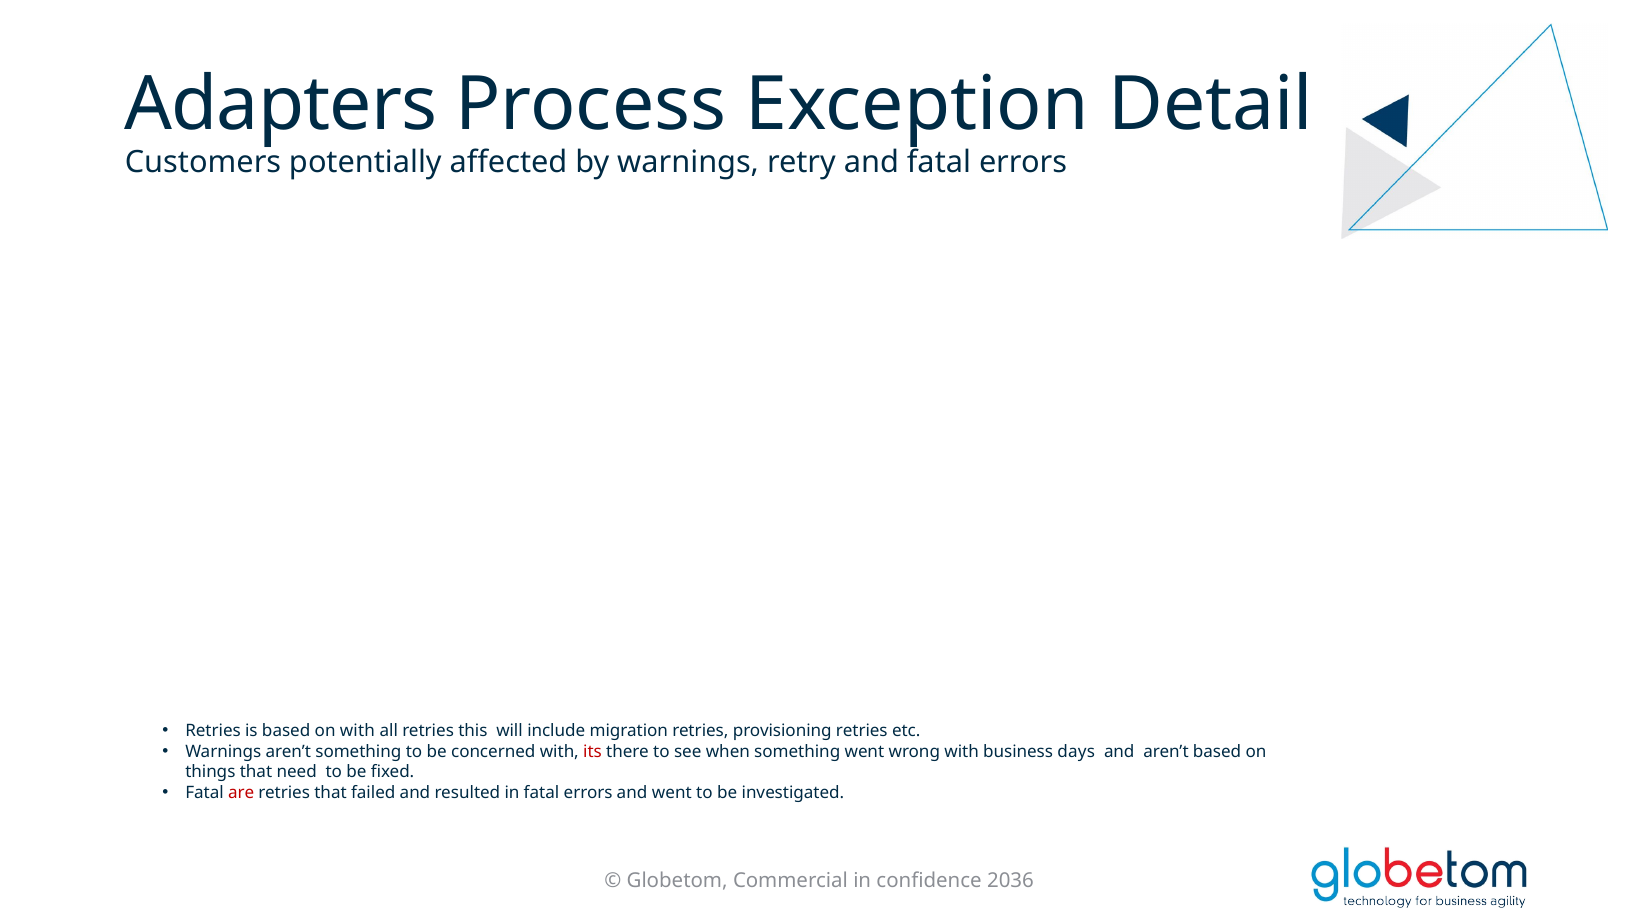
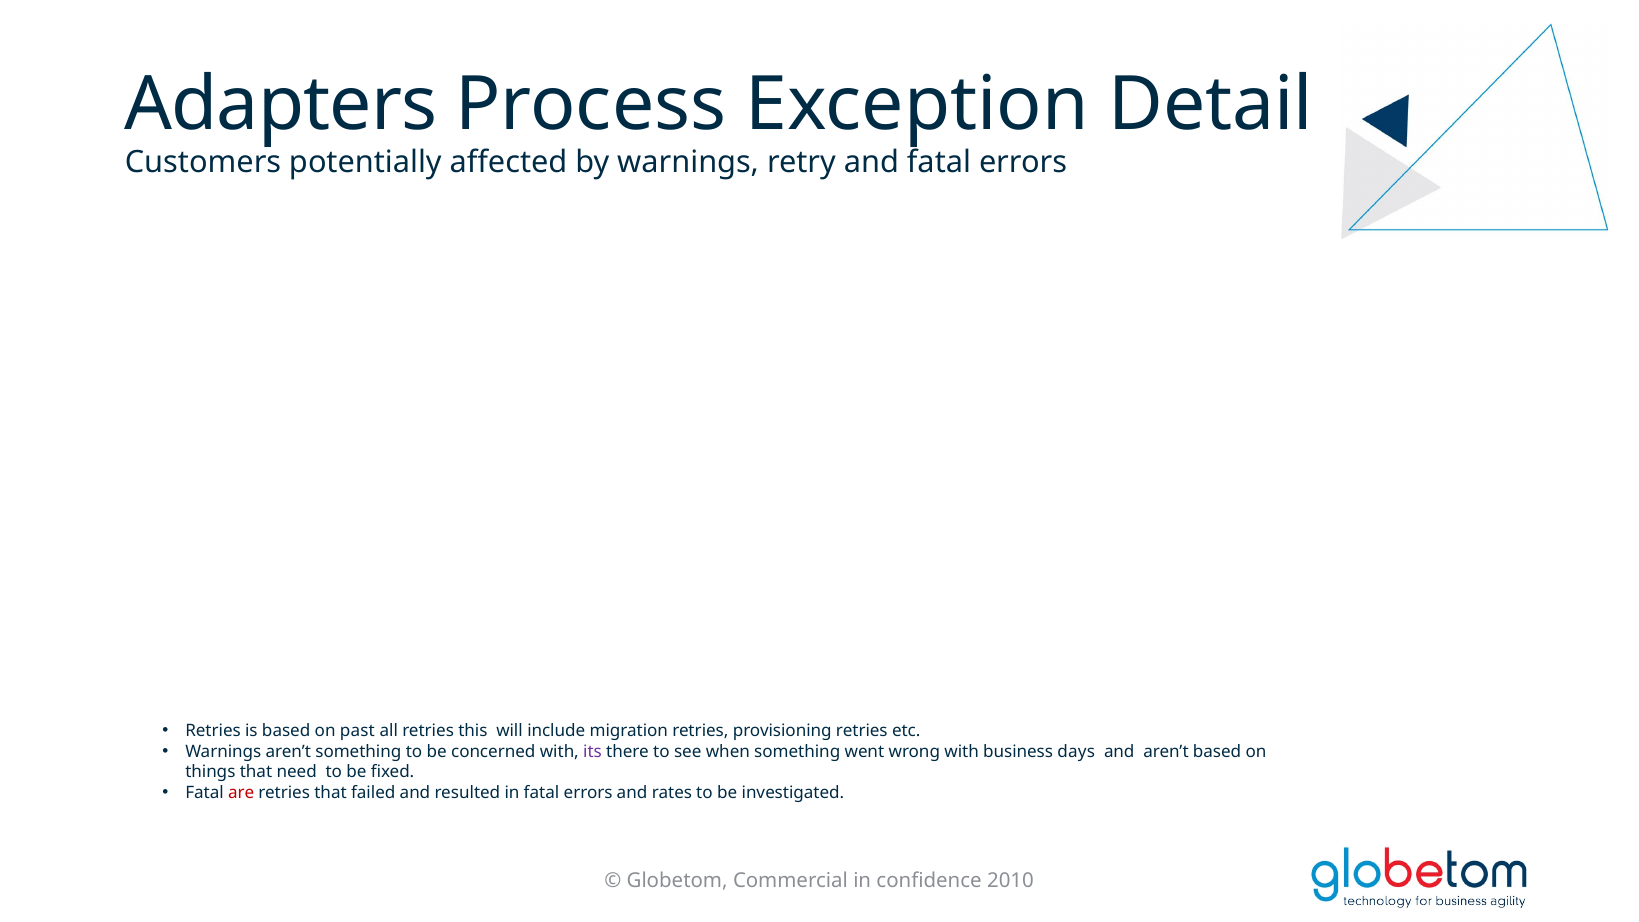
on with: with -> past
its colour: red -> purple
and went: went -> rates
2036: 2036 -> 2010
